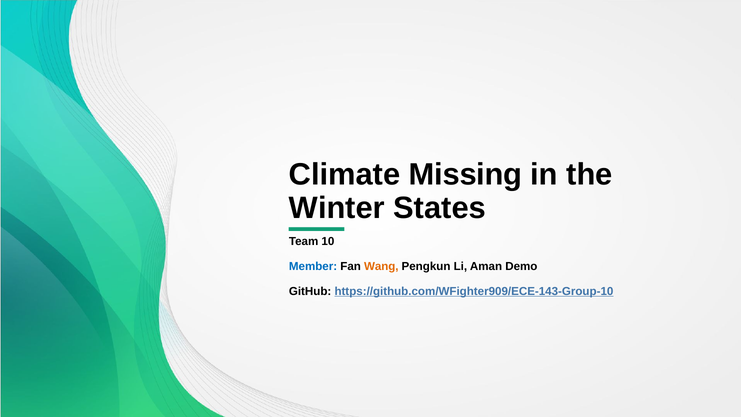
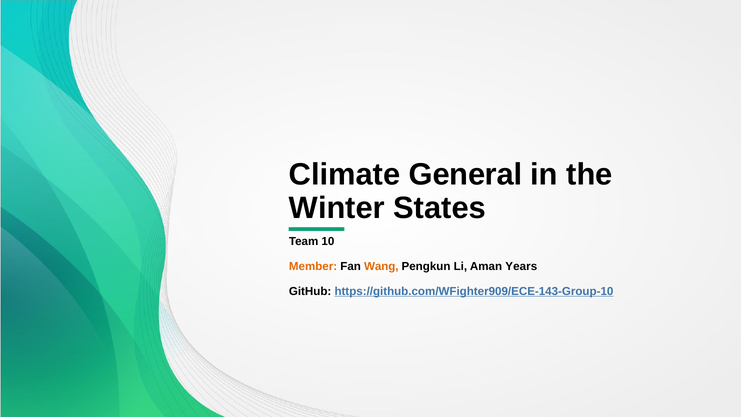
Missing: Missing -> General
Member colour: blue -> orange
Demo: Demo -> Years
